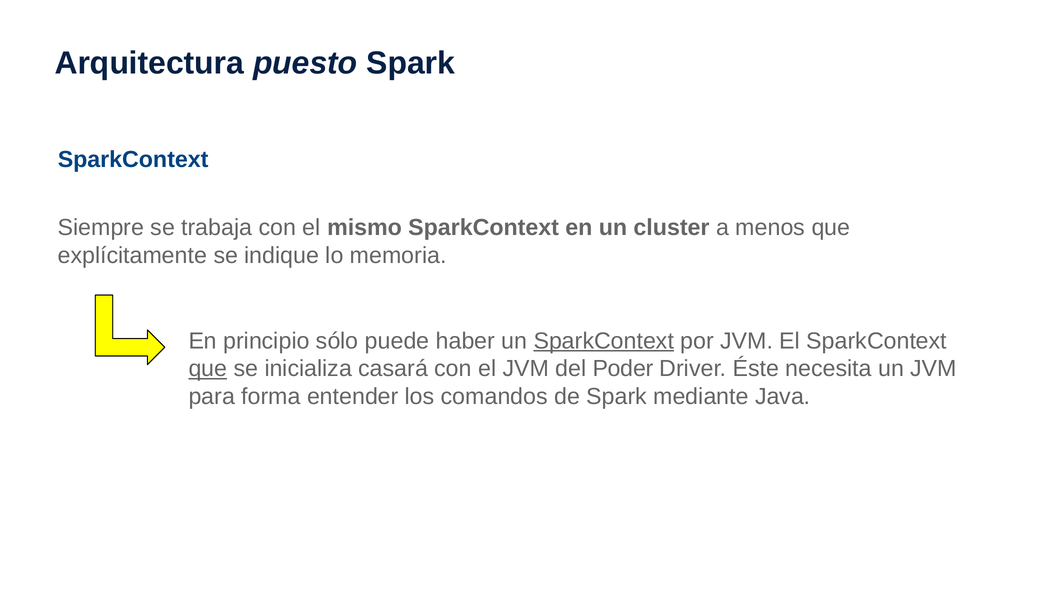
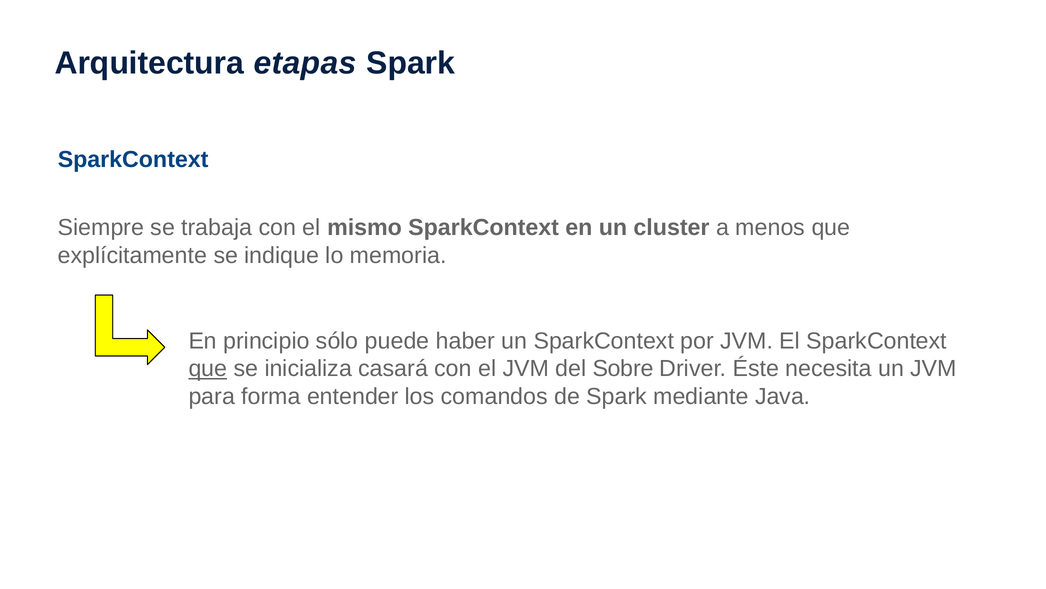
puesto: puesto -> etapas
SparkContext at (604, 341) underline: present -> none
Poder: Poder -> Sobre
